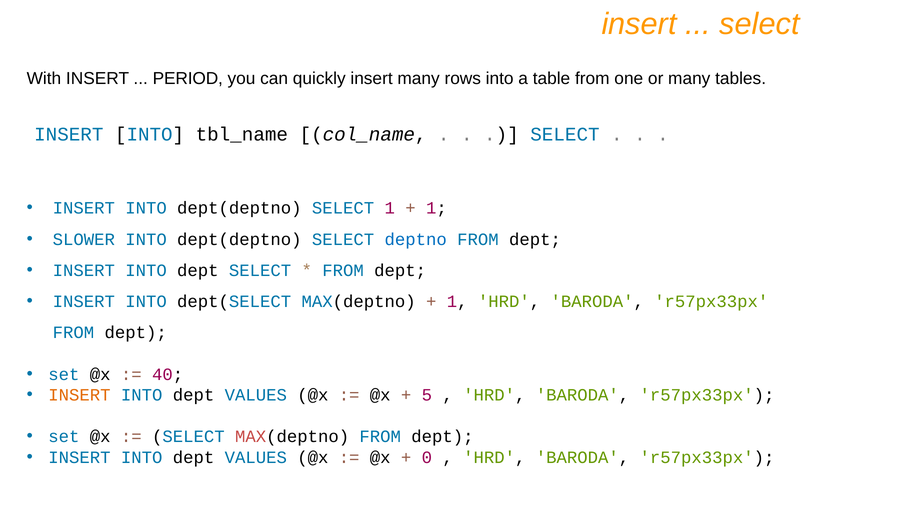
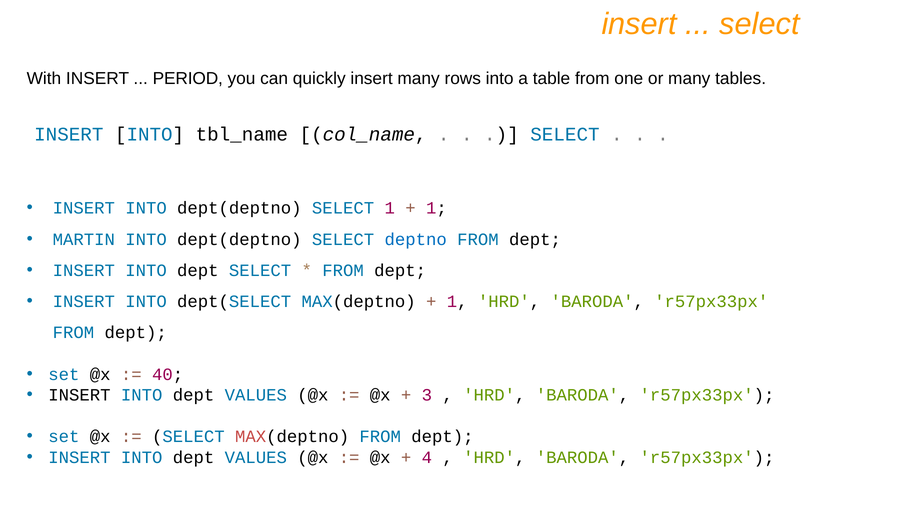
SLOWER: SLOWER -> MARTIN
INSERT at (79, 395) colour: orange -> black
5: 5 -> 3
0: 0 -> 4
